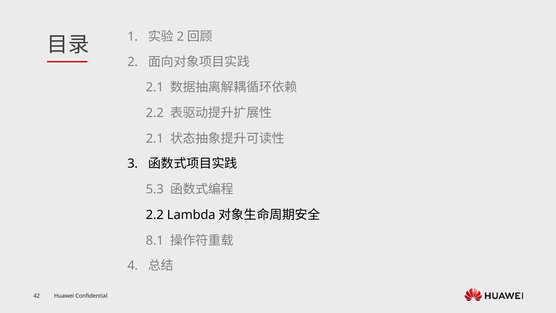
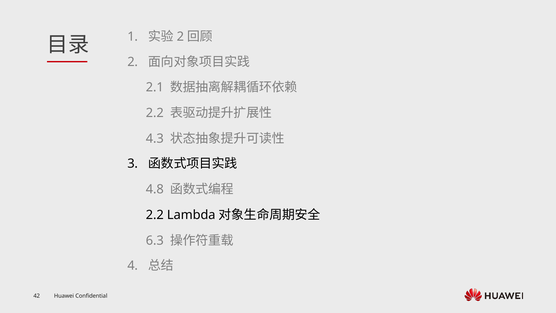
2.1 at (155, 138): 2.1 -> 4.3
5.3: 5.3 -> 4.8
8.1: 8.1 -> 6.3
